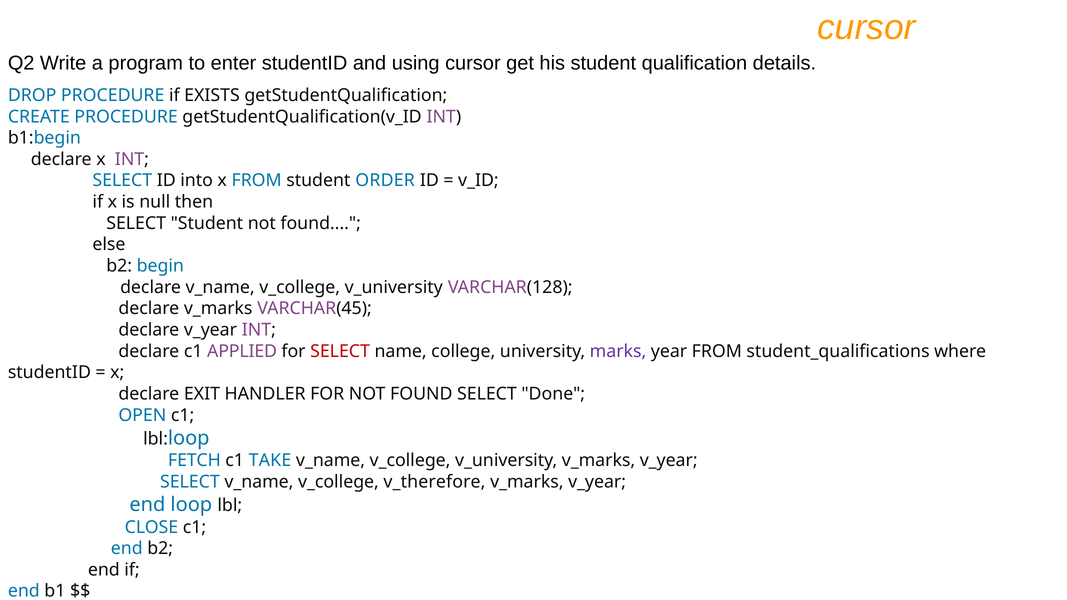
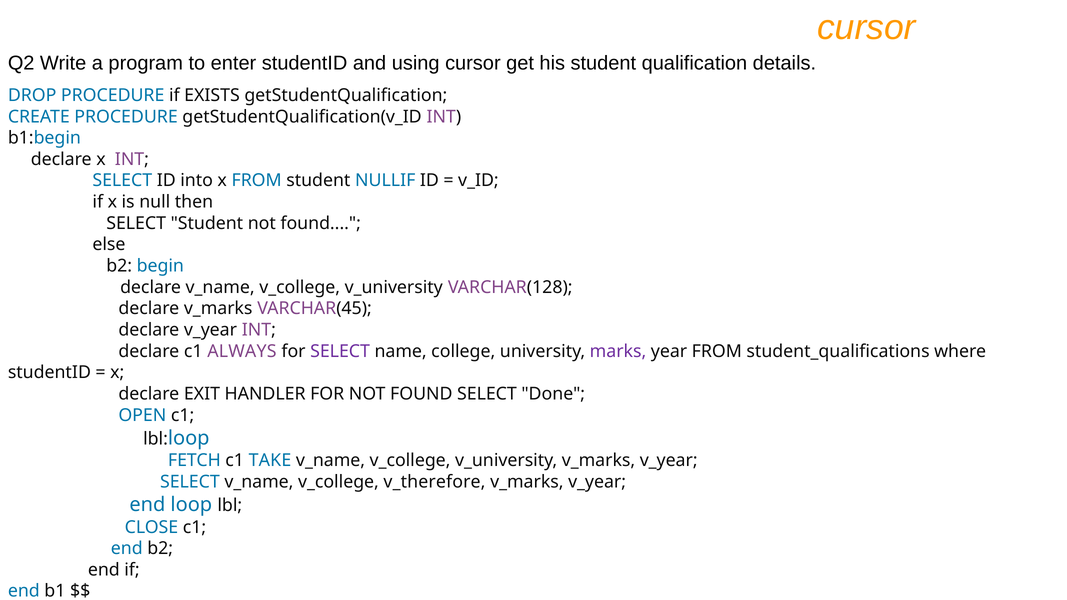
ORDER: ORDER -> NULLIF
APPLIED: APPLIED -> ALWAYS
SELECT at (340, 351) colour: red -> purple
